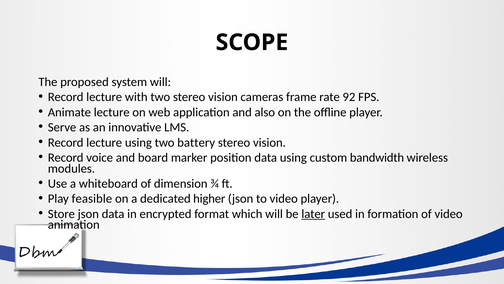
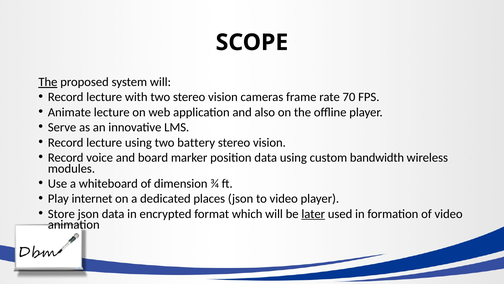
The at (48, 82) underline: none -> present
92: 92 -> 70
feasible: feasible -> internet
higher: higher -> places
